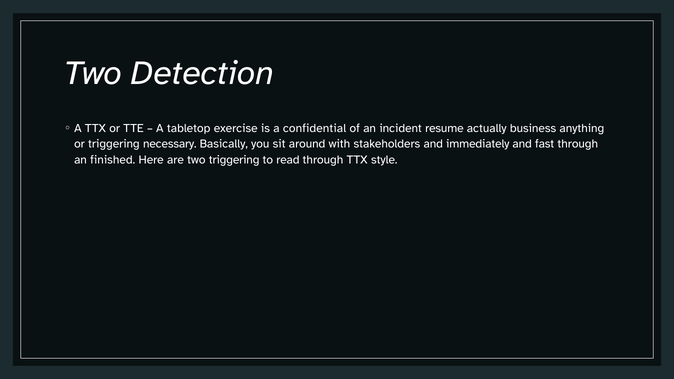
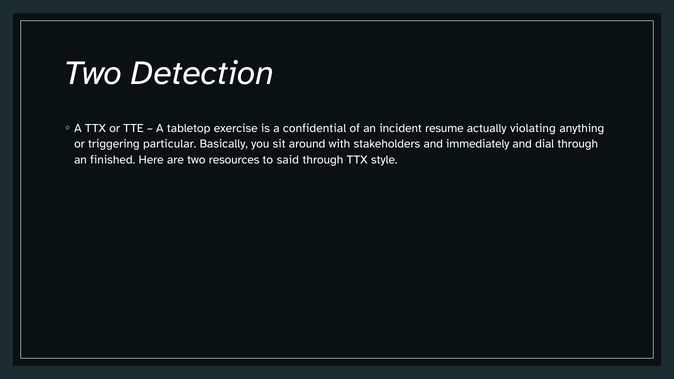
business: business -> violating
necessary: necessary -> particular
fast: fast -> dial
two triggering: triggering -> resources
read: read -> said
